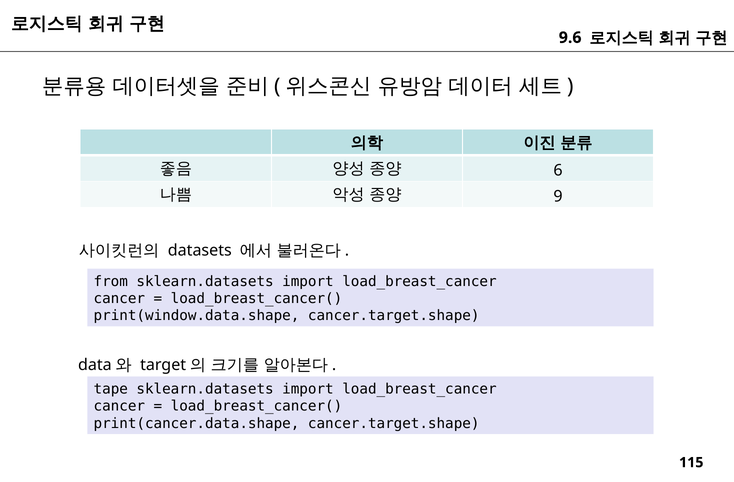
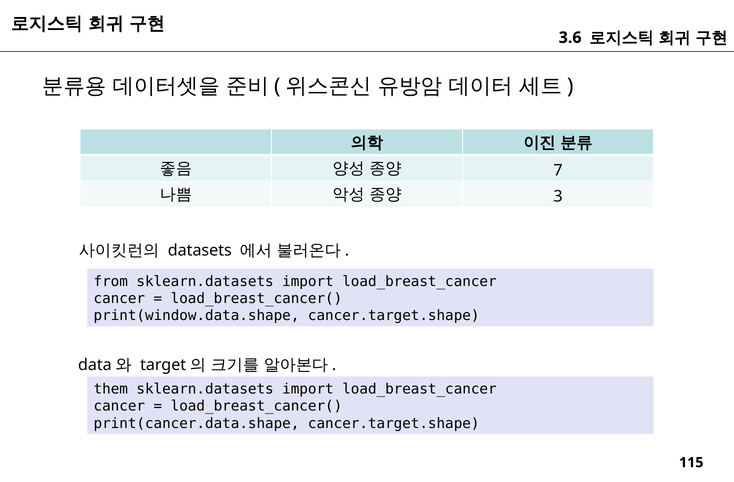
9.6: 9.6 -> 3.6
6: 6 -> 7
9: 9 -> 3
tape: tape -> them
